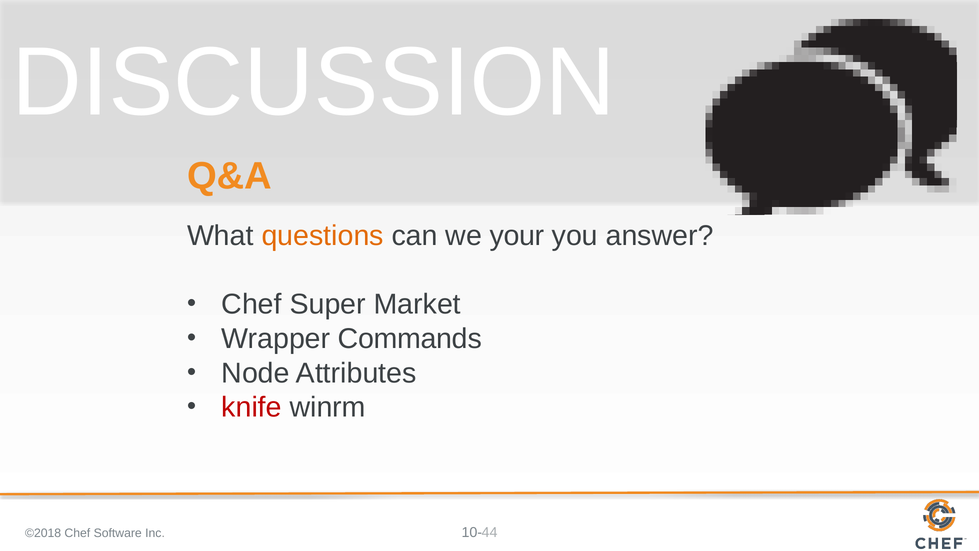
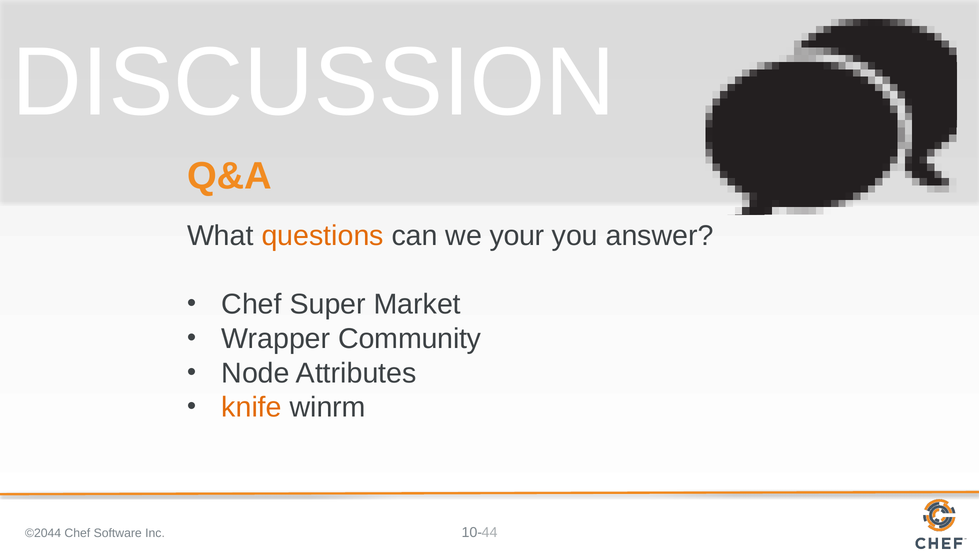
Commands: Commands -> Community
knife colour: red -> orange
©2018: ©2018 -> ©2044
